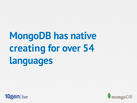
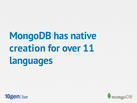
creating: creating -> creation
54: 54 -> 11
